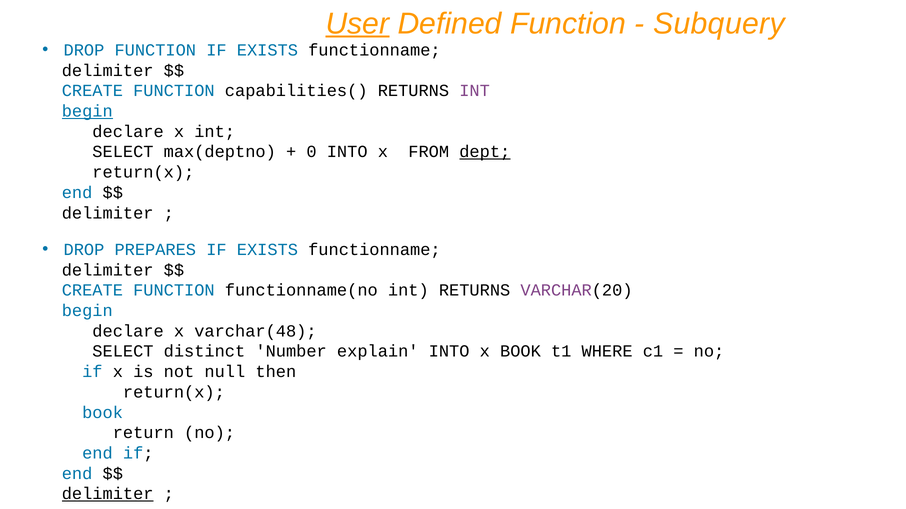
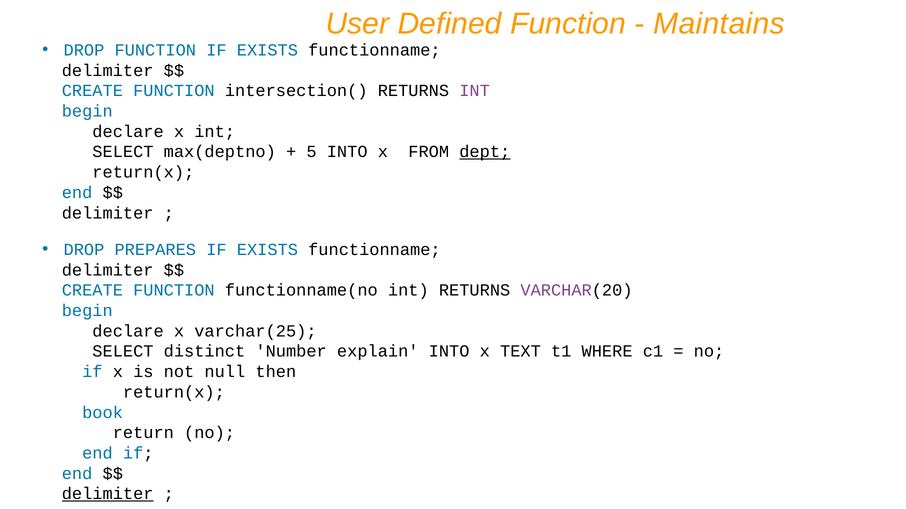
User underline: present -> none
Subquery: Subquery -> Maintains
capabilities(: capabilities( -> intersection(
begin at (87, 111) underline: present -> none
0: 0 -> 5
varchar(48: varchar(48 -> varchar(25
x BOOK: BOOK -> TEXT
